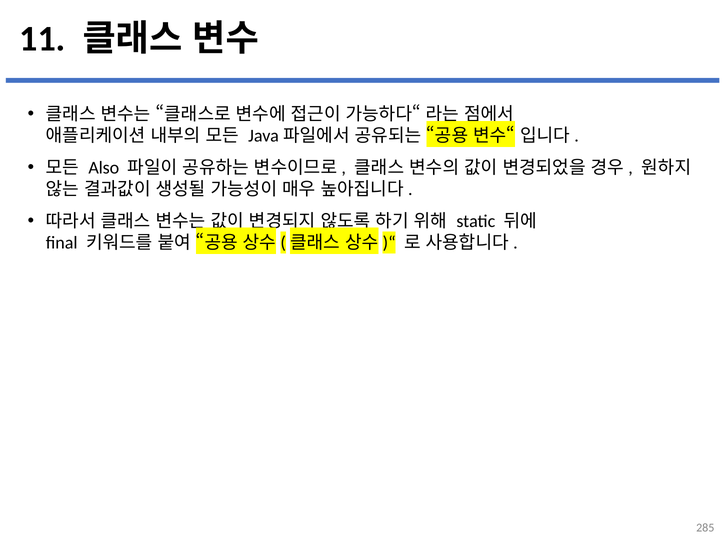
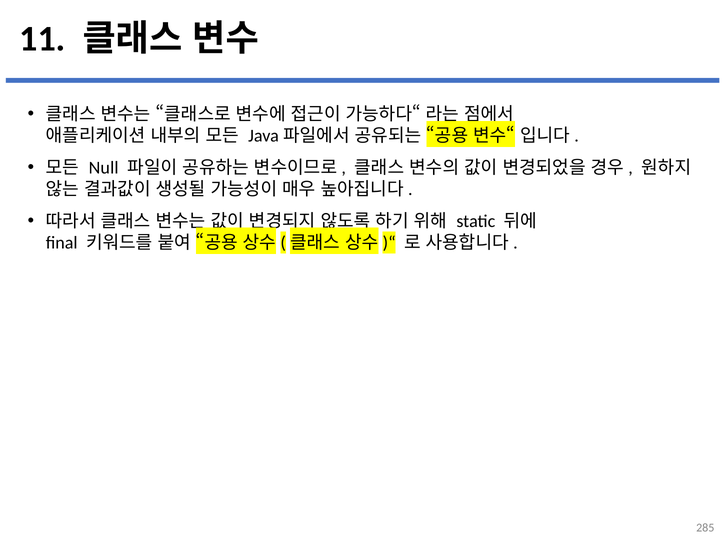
Also: Also -> Null
